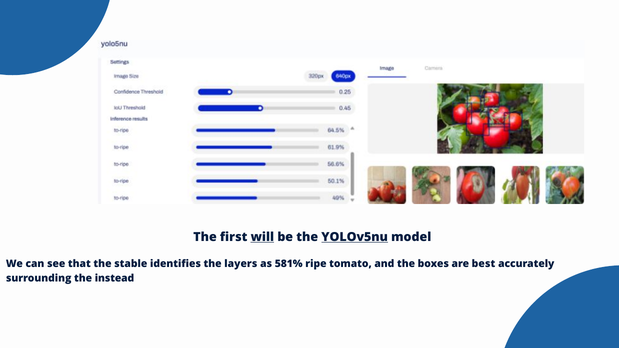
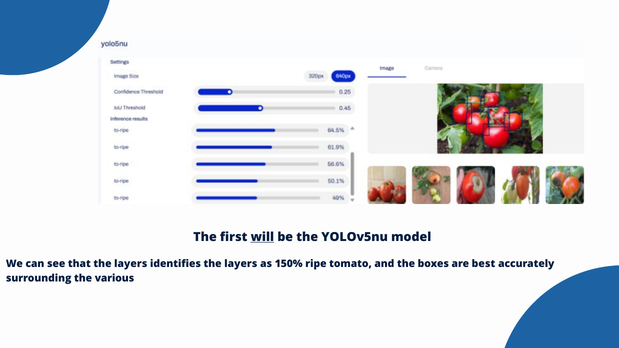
YOLOv5nu underline: present -> none
that the stable: stable -> layers
581%: 581% -> 150%
instead: instead -> various
